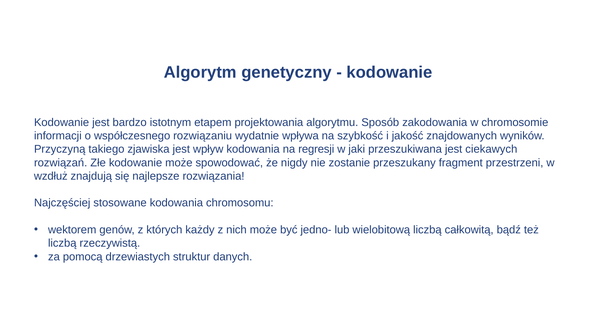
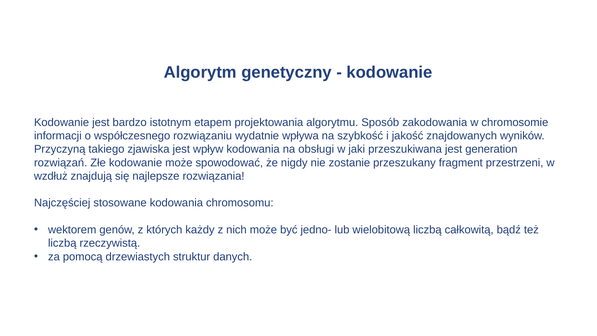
regresji: regresji -> obsługi
ciekawych: ciekawych -> generation
